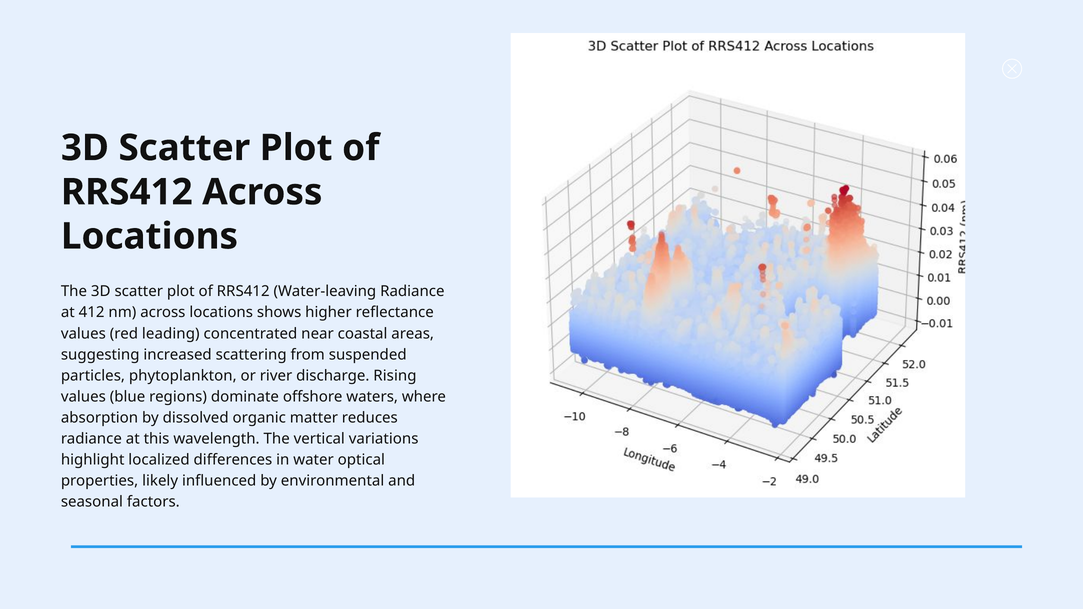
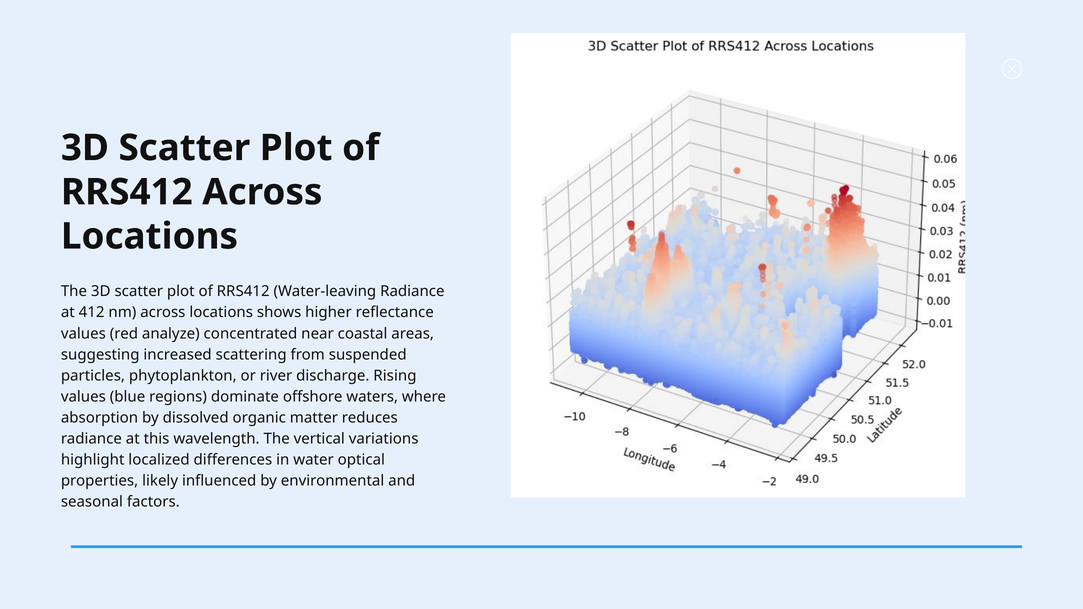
leading: leading -> analyze
